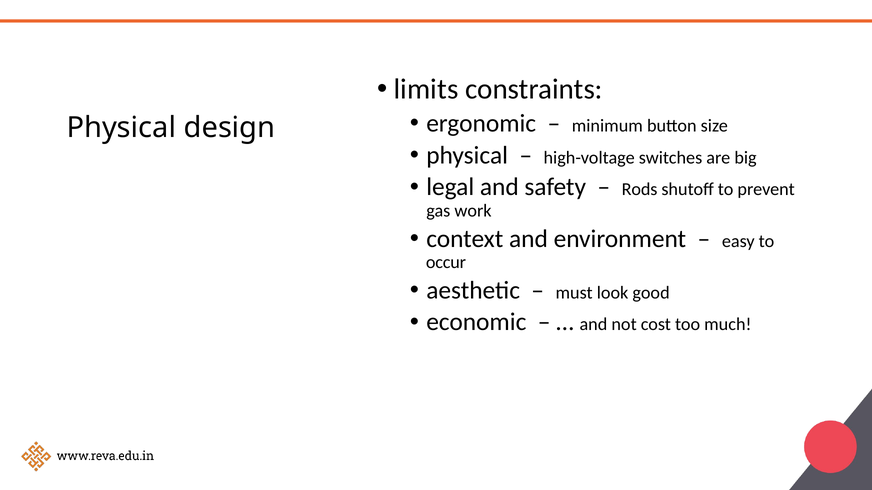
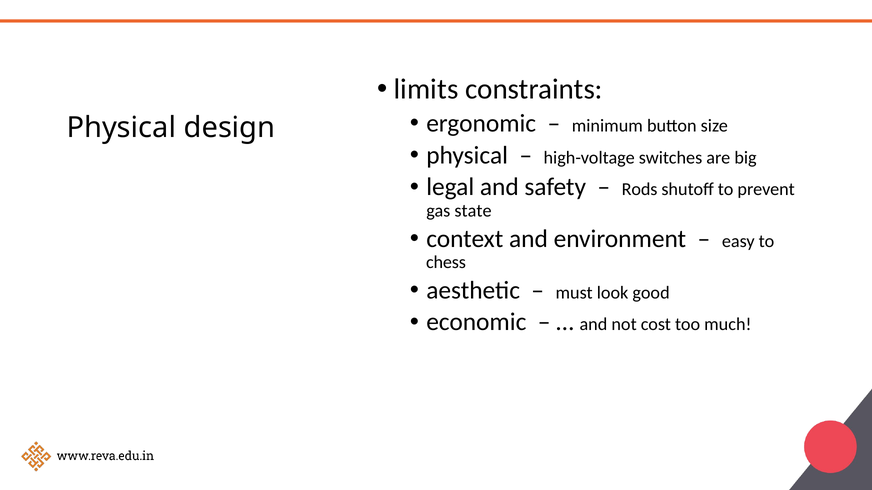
work: work -> state
occur: occur -> chess
